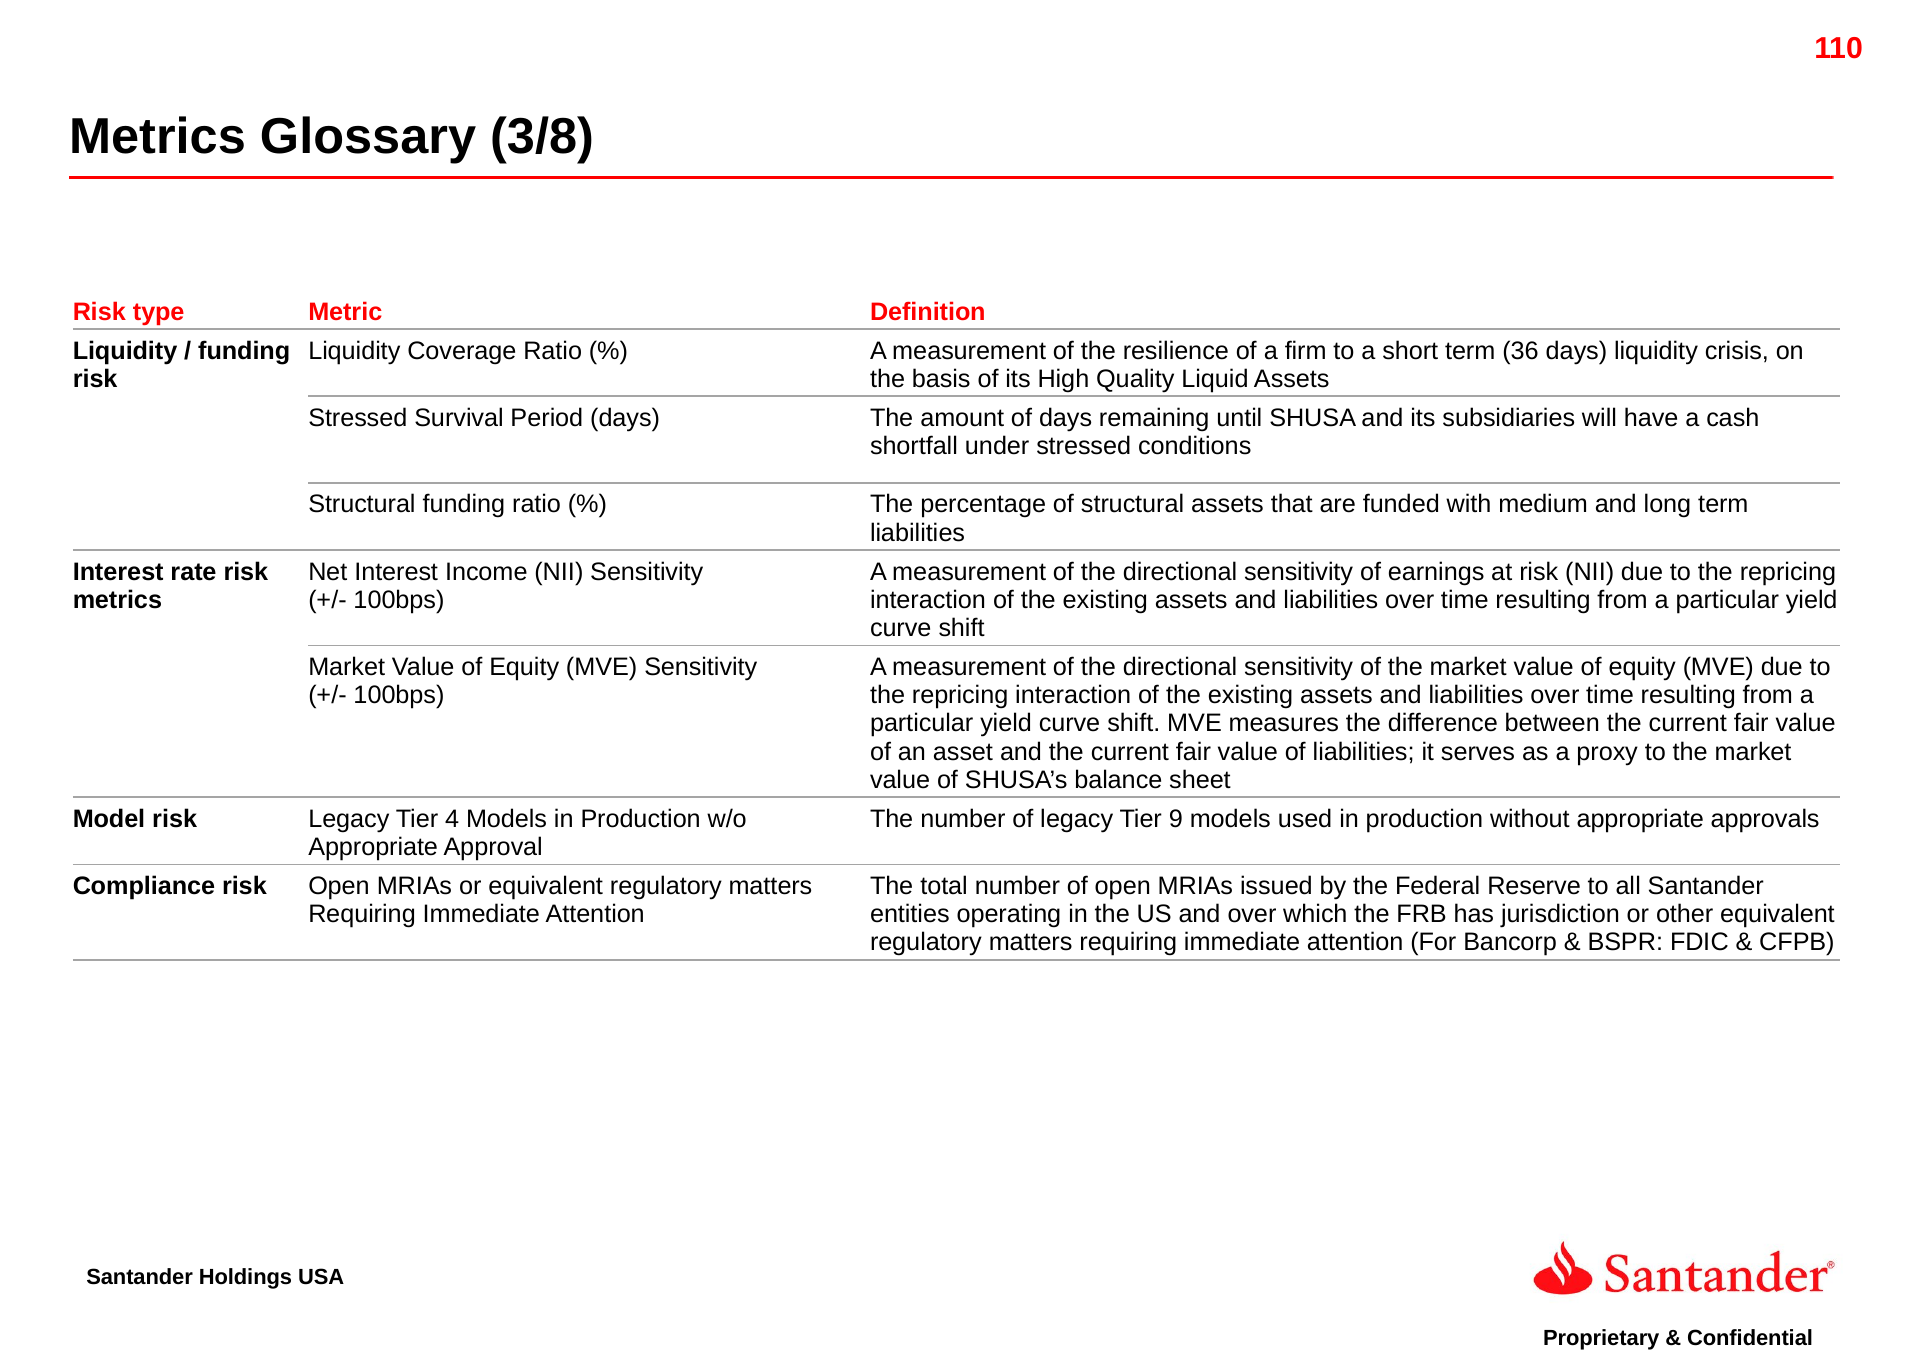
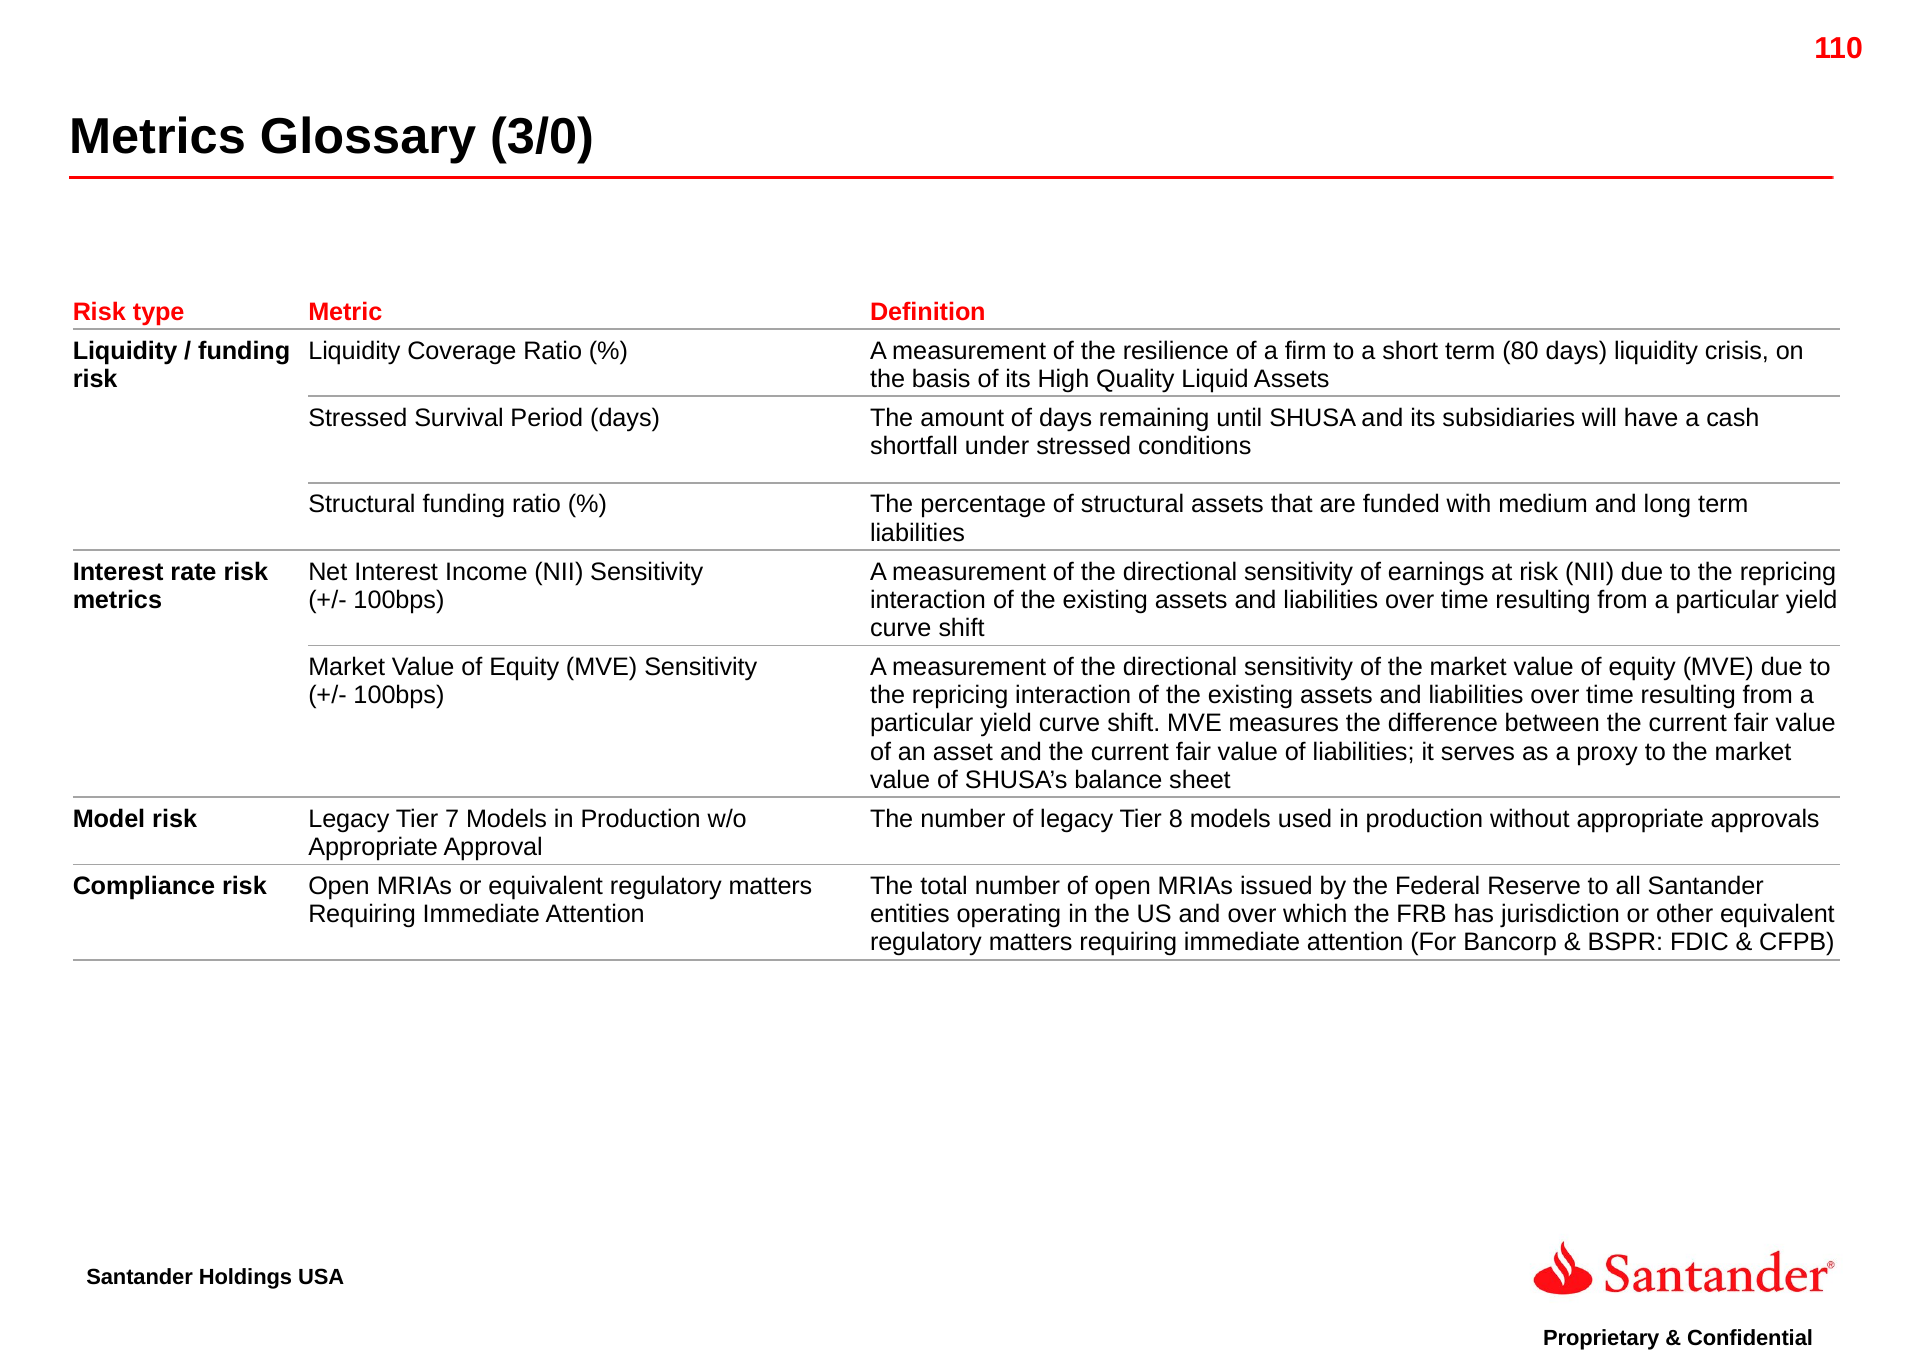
3/8: 3/8 -> 3/0
36: 36 -> 80
4: 4 -> 7
9: 9 -> 8
